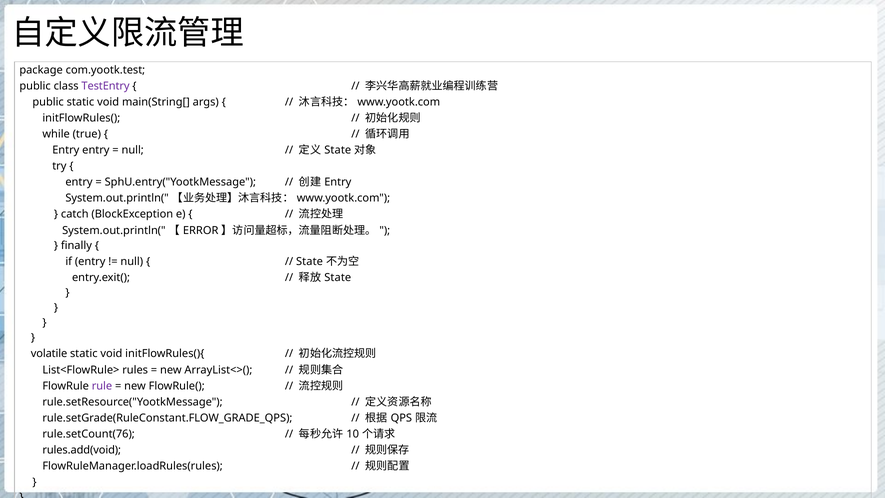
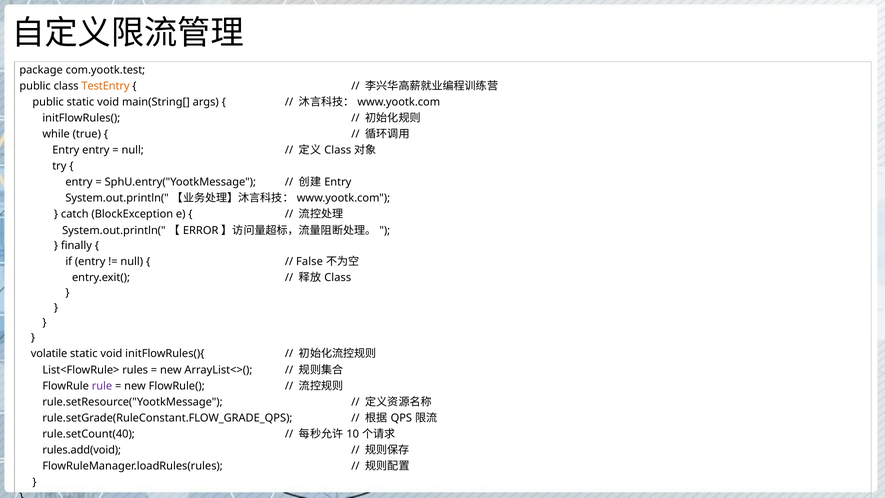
TestEntry colour: purple -> orange
State at (338, 150): State -> Class
State at (310, 261): State -> False
State at (338, 277): State -> Class
rule.setCount(76: rule.setCount(76 -> rule.setCount(40
